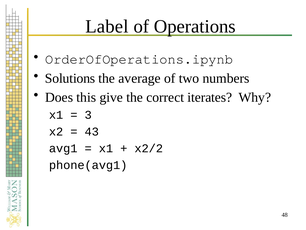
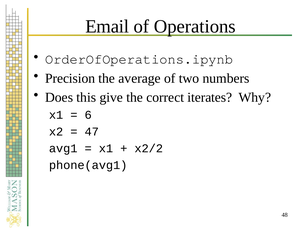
Label: Label -> Email
Solutions: Solutions -> Precision
3: 3 -> 6
43: 43 -> 47
